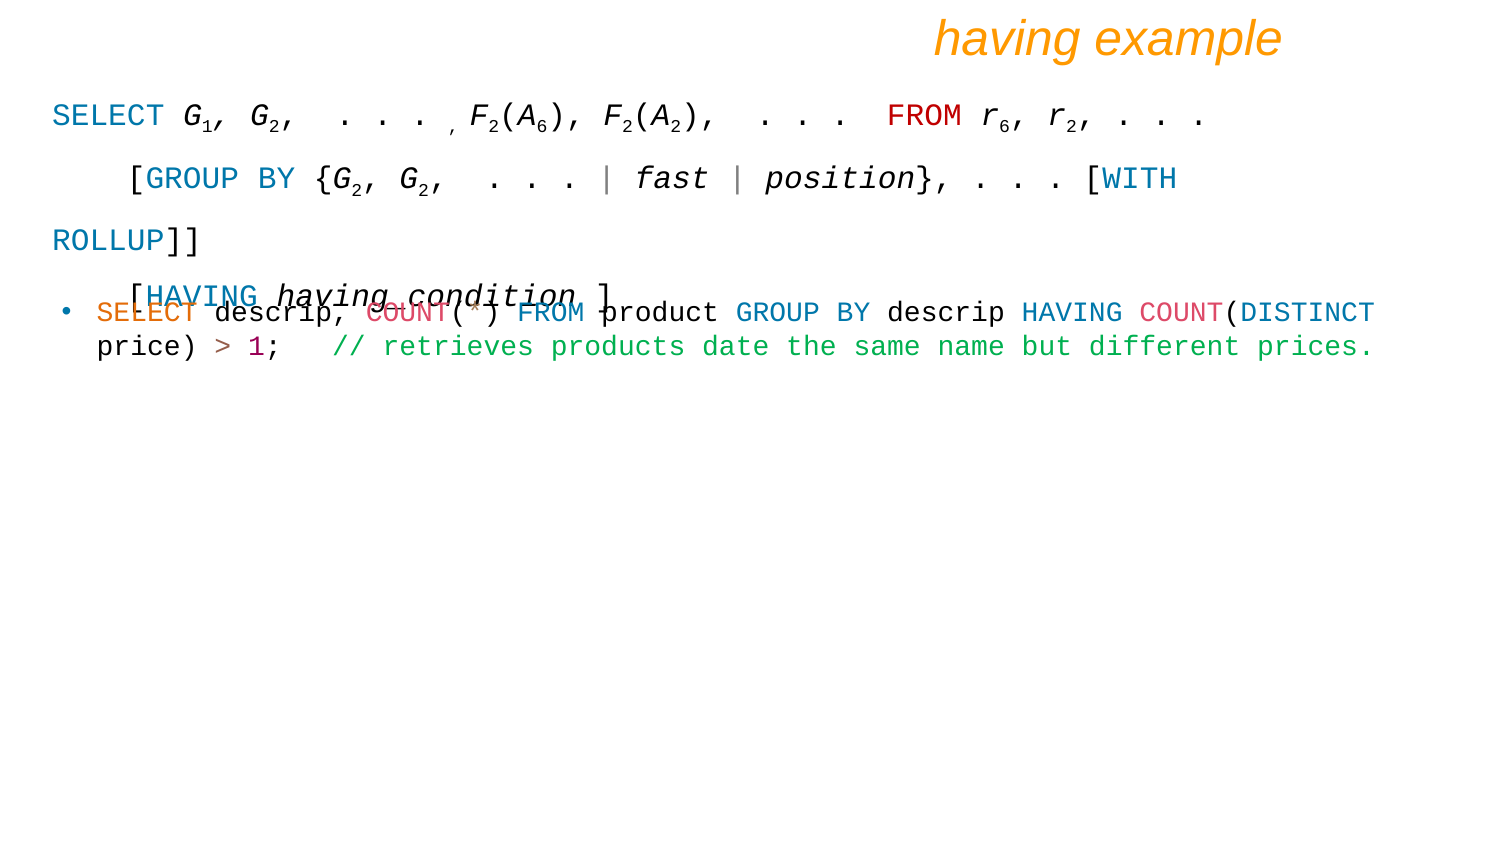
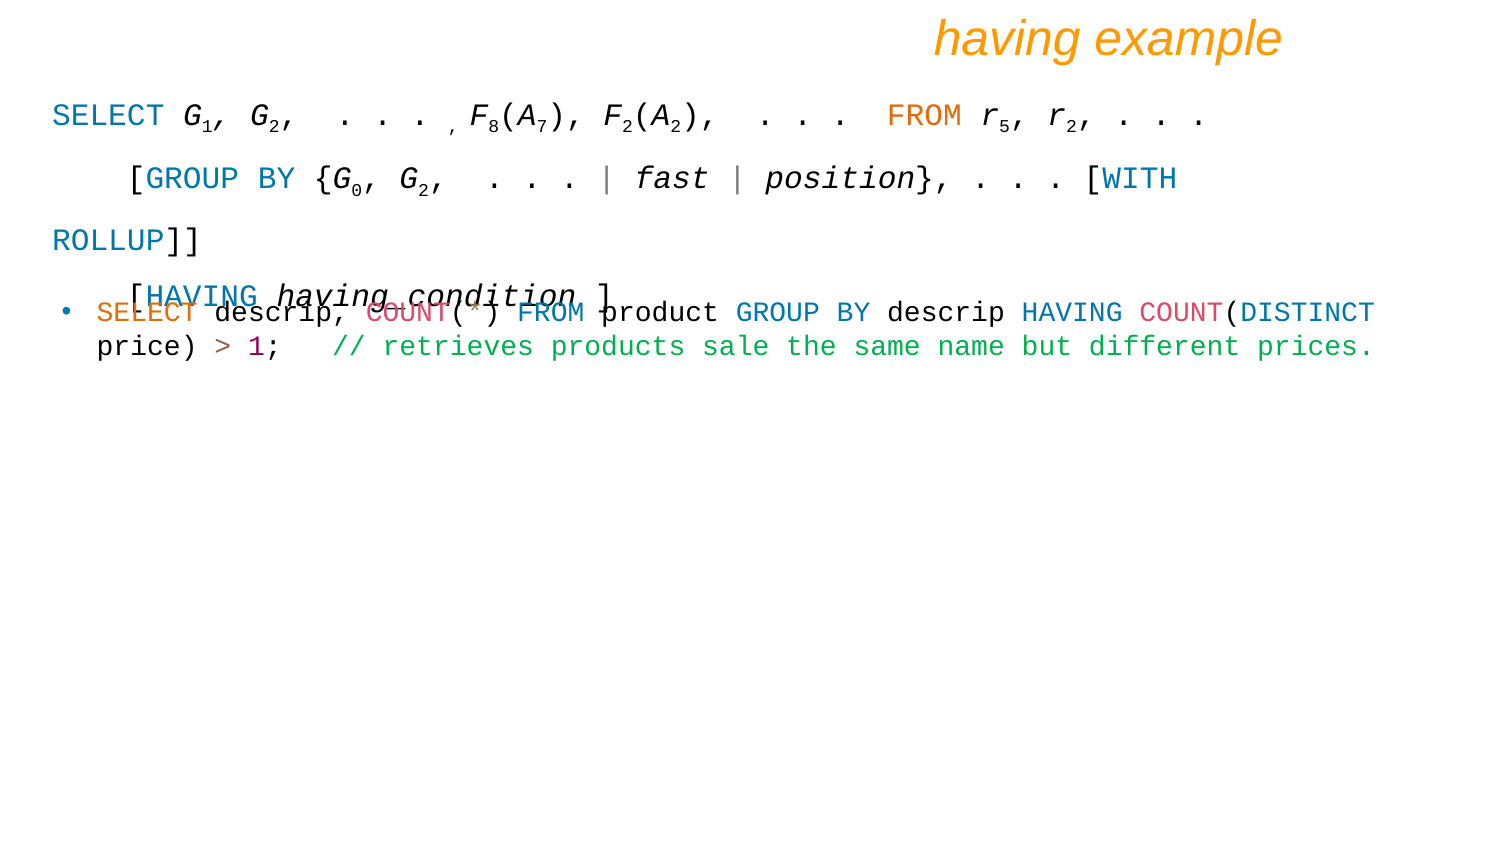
2 at (494, 127): 2 -> 8
6 at (542, 127): 6 -> 7
FROM at (924, 115) colour: red -> orange
6 at (1005, 127): 6 -> 5
2 at (357, 191): 2 -> 0
date: date -> sale
